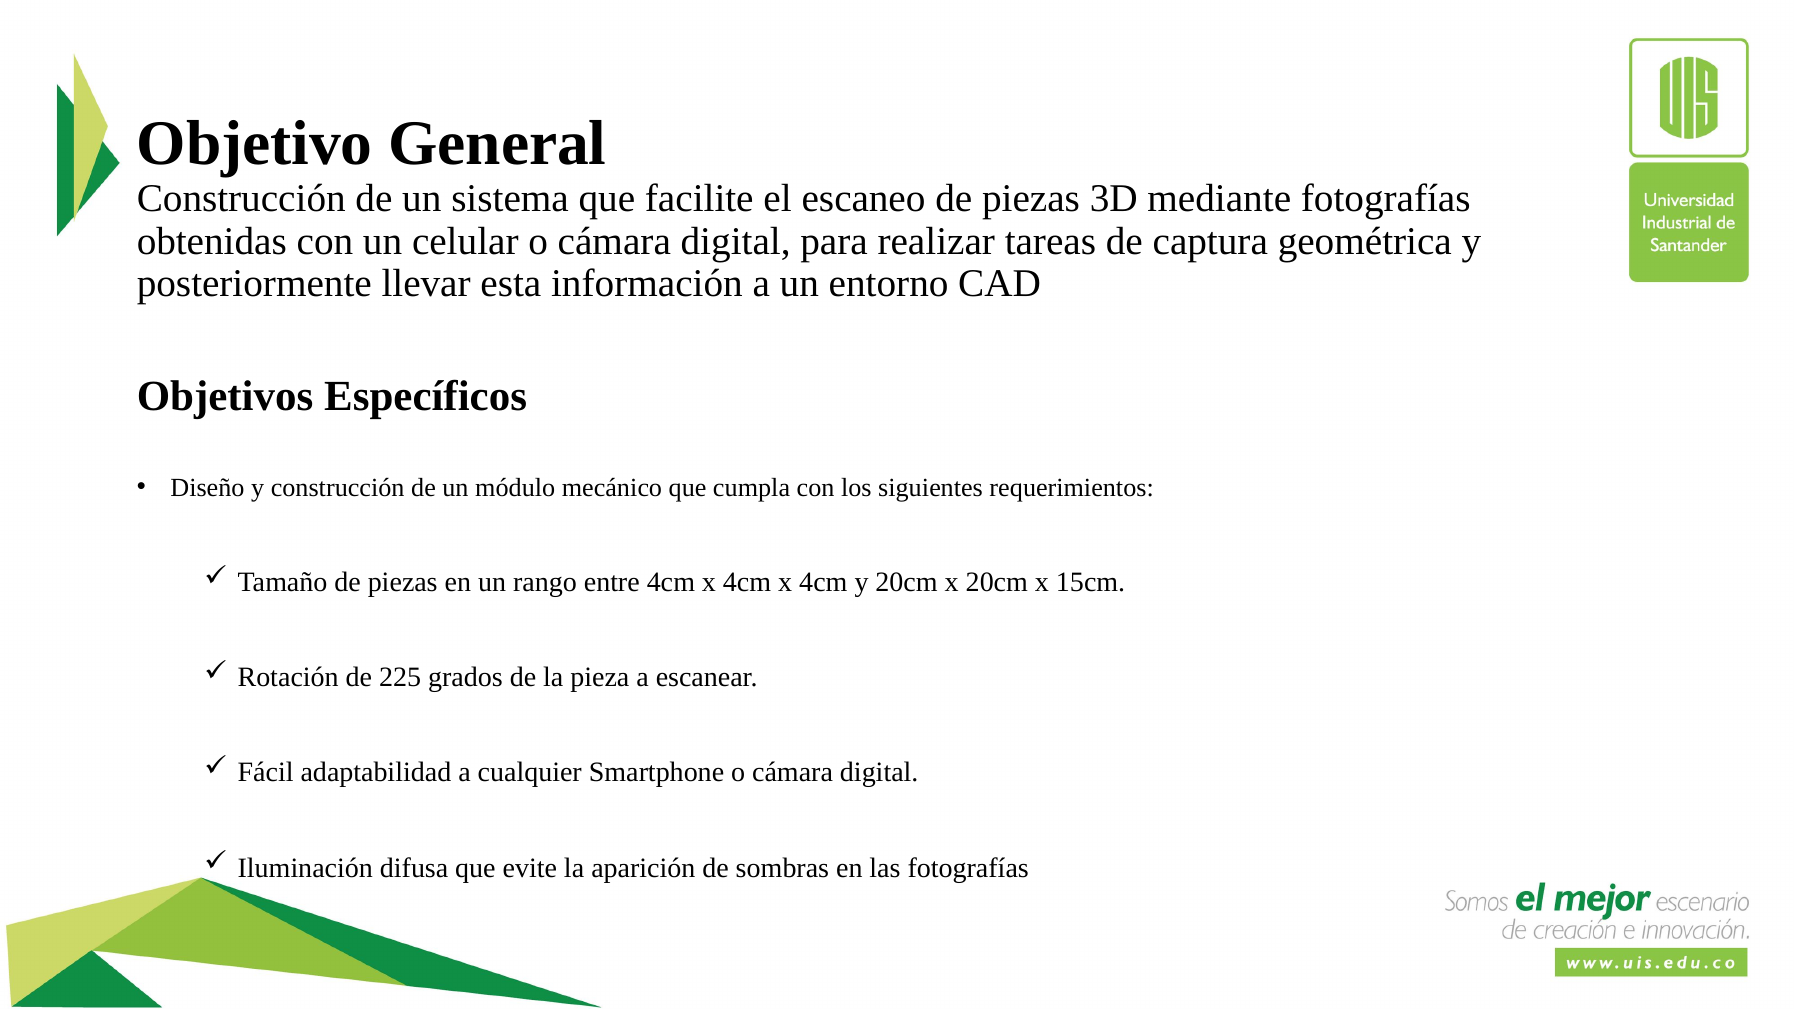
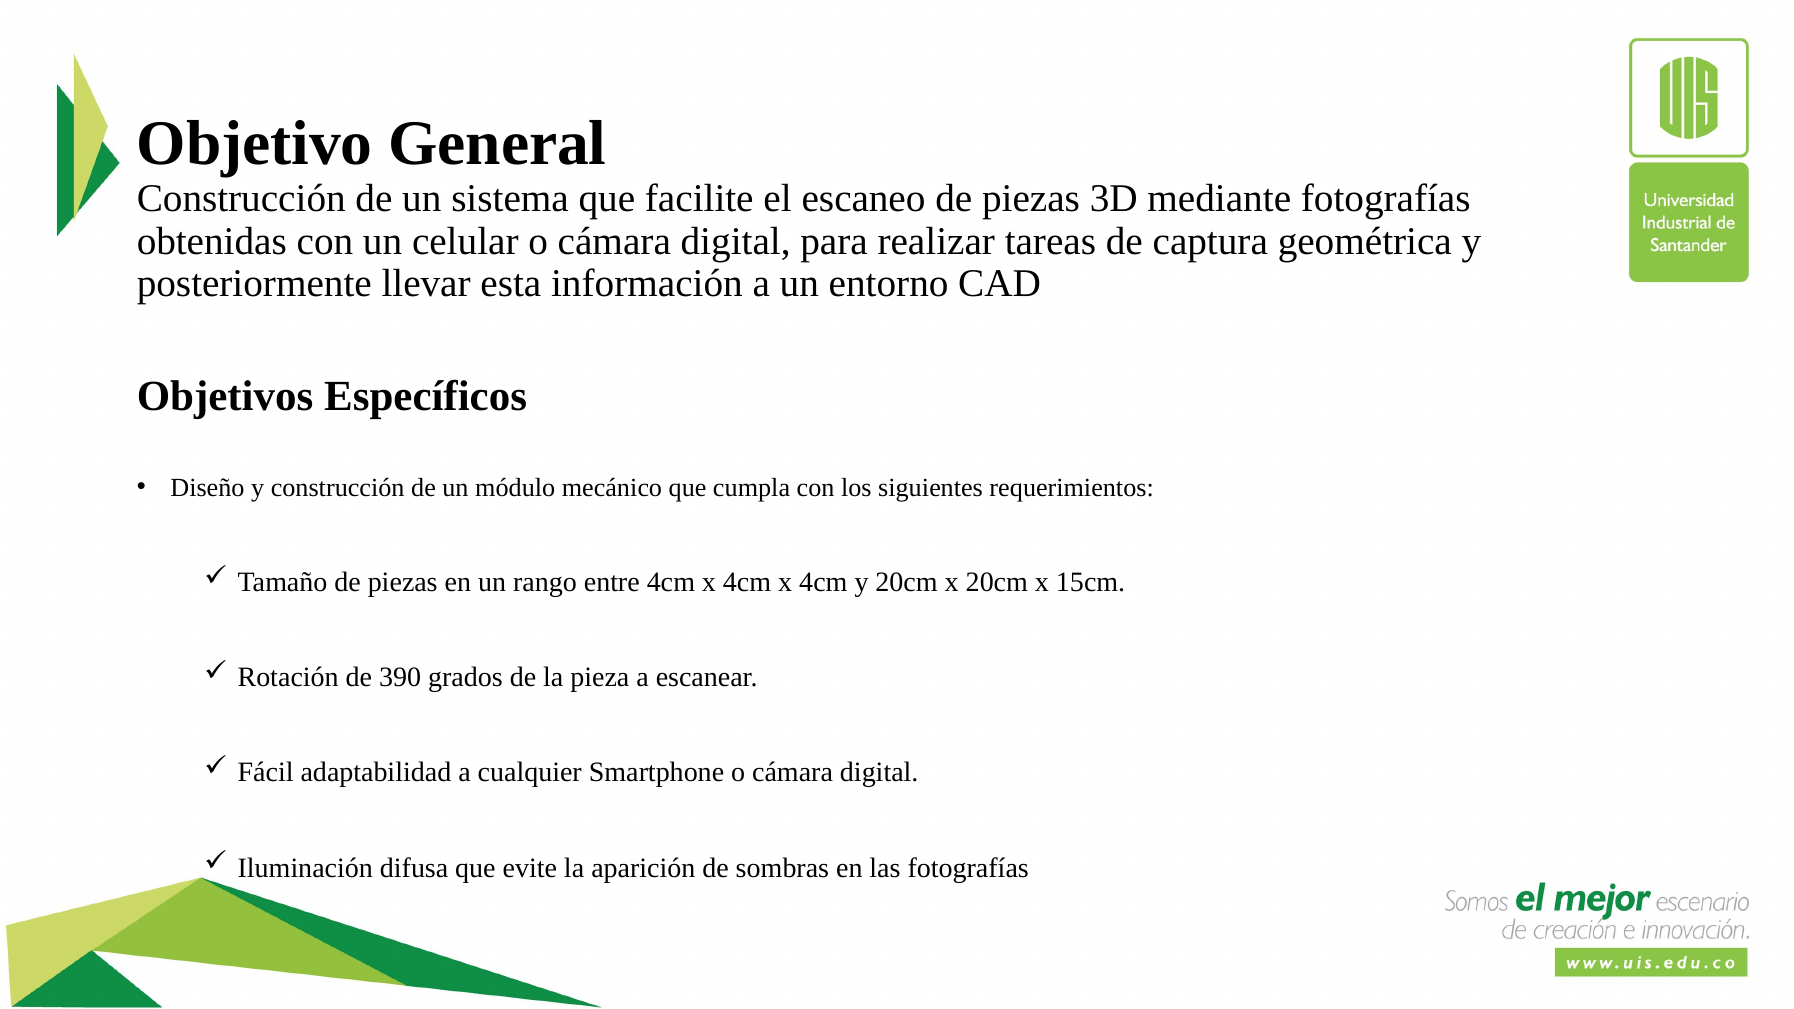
225: 225 -> 390
